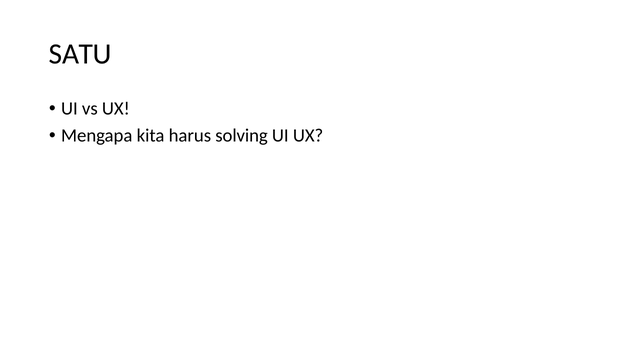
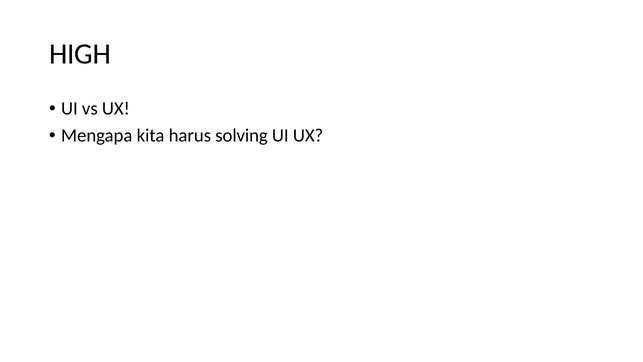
SATU: SATU -> HIGH
